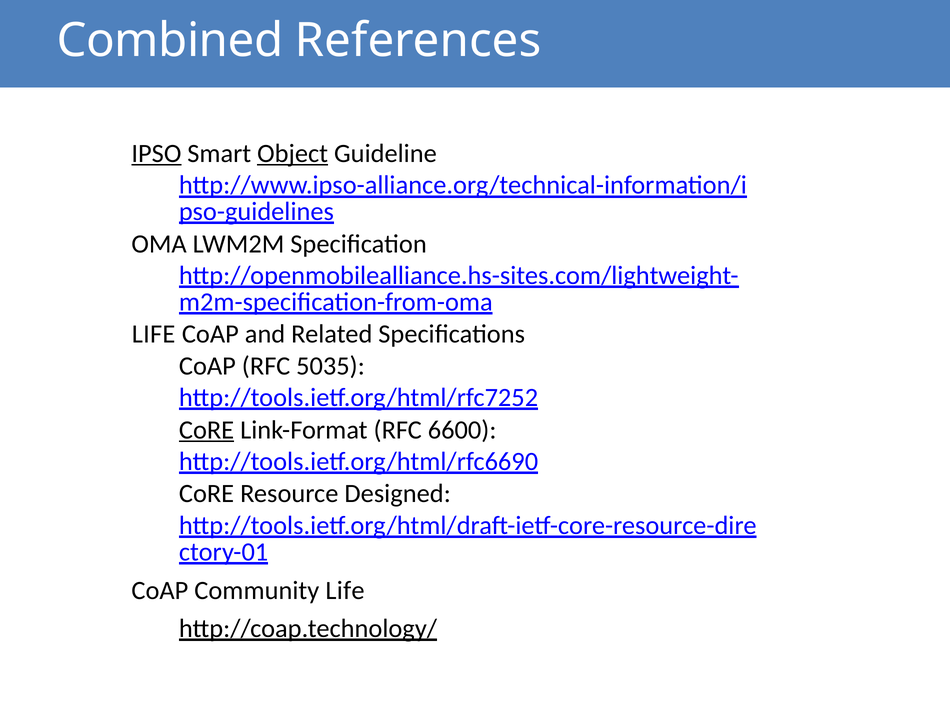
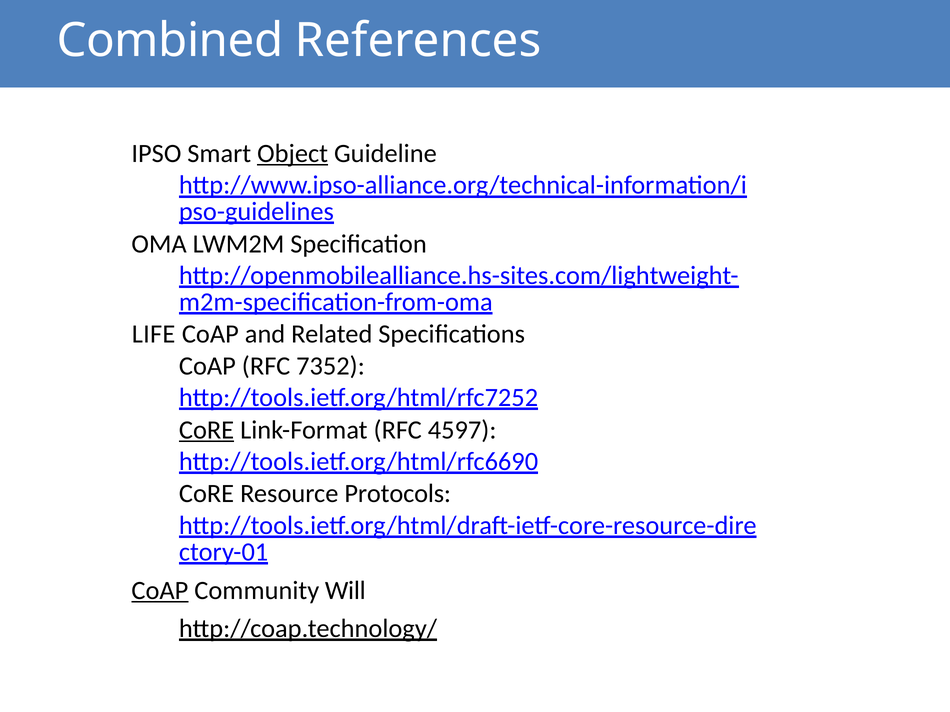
IPSO underline: present -> none
5035: 5035 -> 7352
6600: 6600 -> 4597
Designed: Designed -> Protocols
CoAP at (160, 591) underline: none -> present
Community Life: Life -> Will
